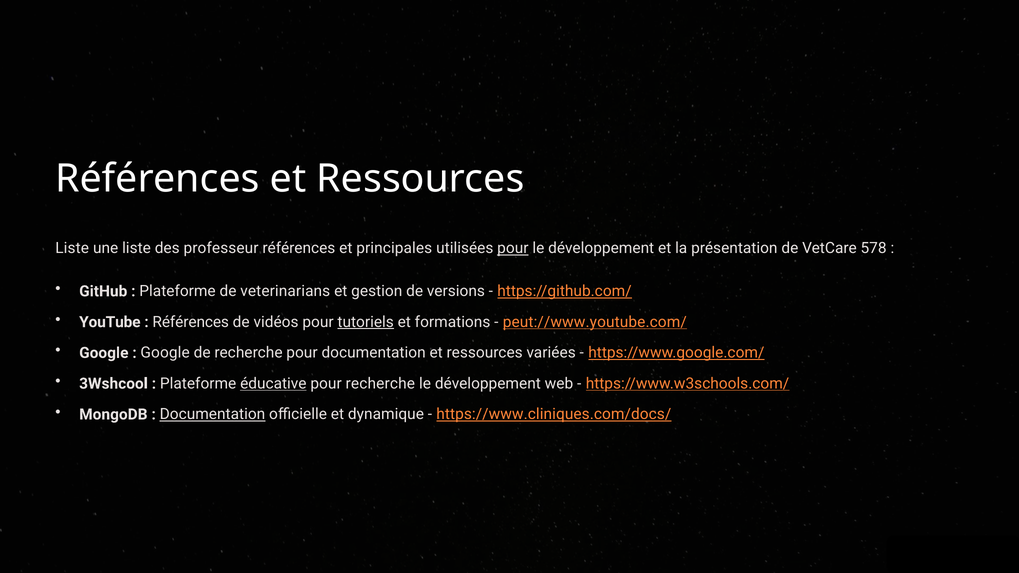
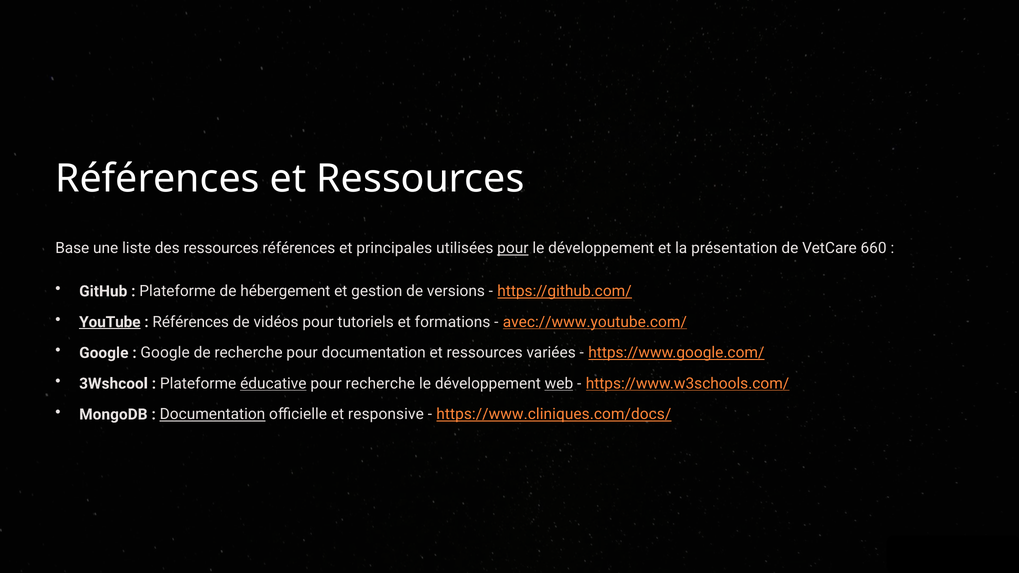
Liste at (72, 248): Liste -> Base
des professeur: professeur -> ressources
578: 578 -> 660
veterinarians: veterinarians -> hébergement
YouTube underline: none -> present
tutoriels underline: present -> none
peut://www.youtube.com/: peut://www.youtube.com/ -> avec://www.youtube.com/
web underline: none -> present
dynamique: dynamique -> responsive
